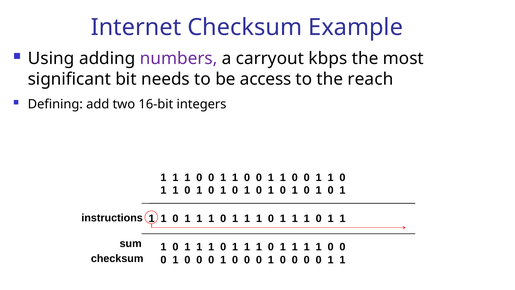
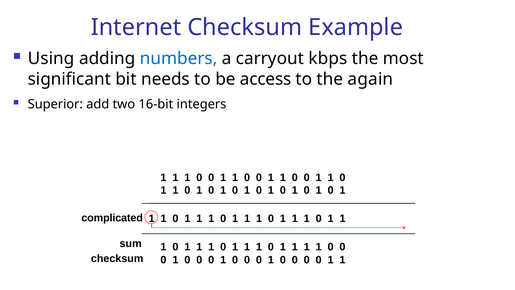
numbers colour: purple -> blue
reach: reach -> again
Defining: Defining -> Superior
instructions: instructions -> complicated
